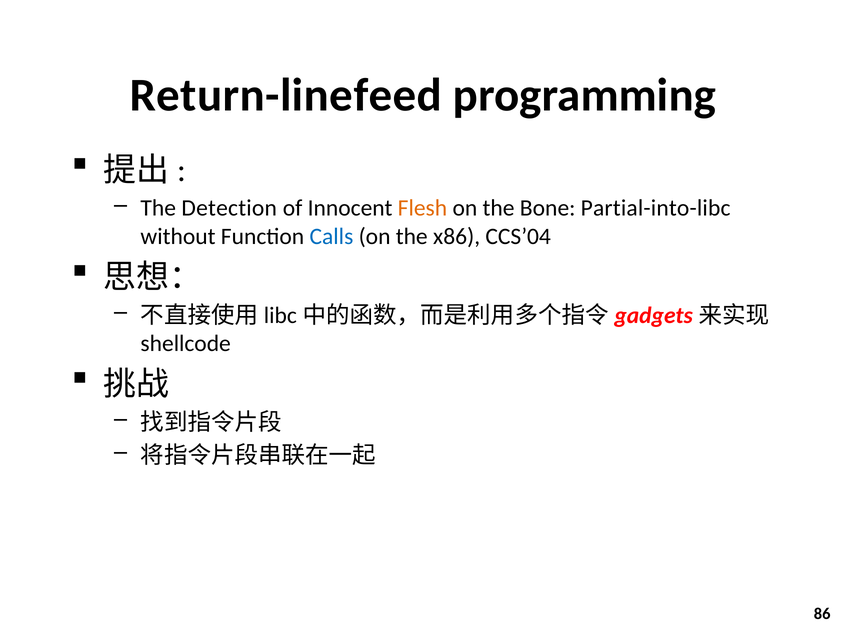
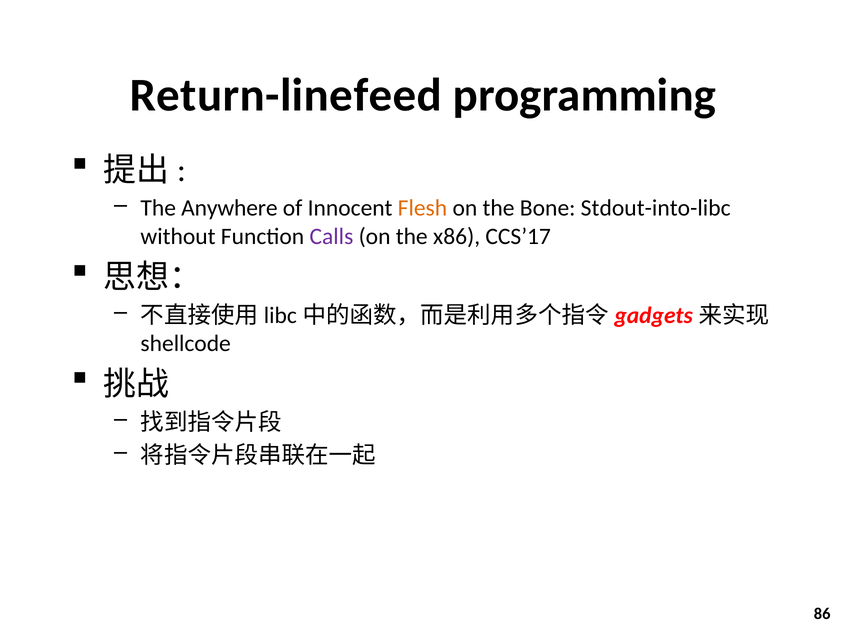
Detection: Detection -> Anywhere
Partial-into-libc: Partial-into-libc -> Stdout-into-libc
Calls colour: blue -> purple
CCS’04: CCS’04 -> CCS’17
